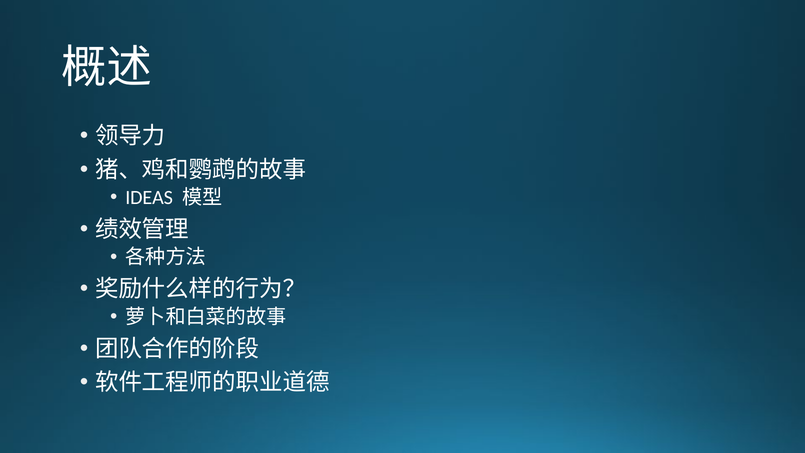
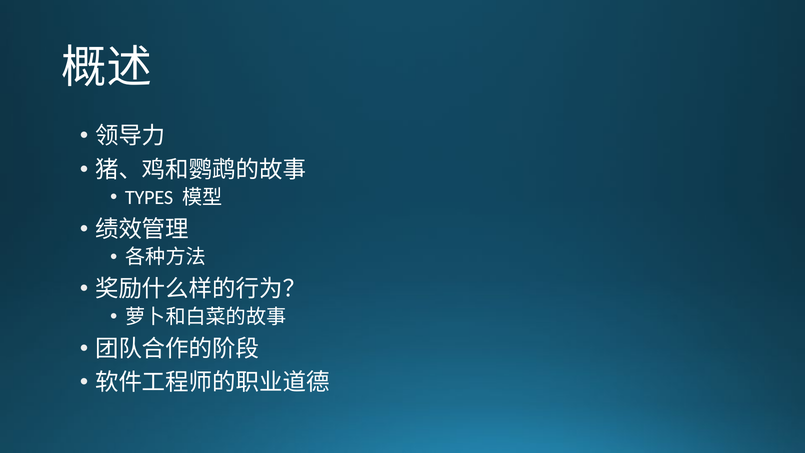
IDEAS: IDEAS -> TYPES
